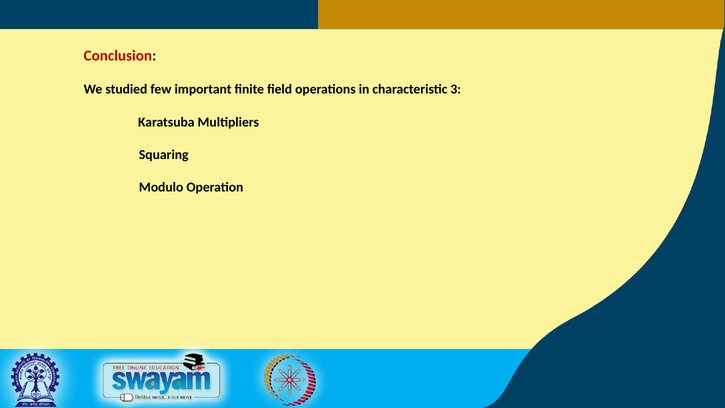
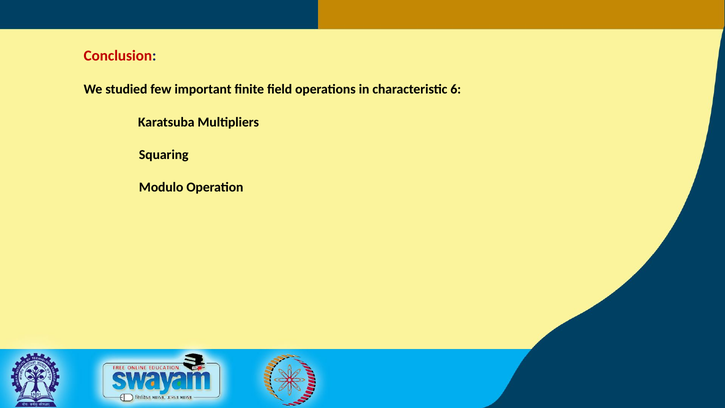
3: 3 -> 6
